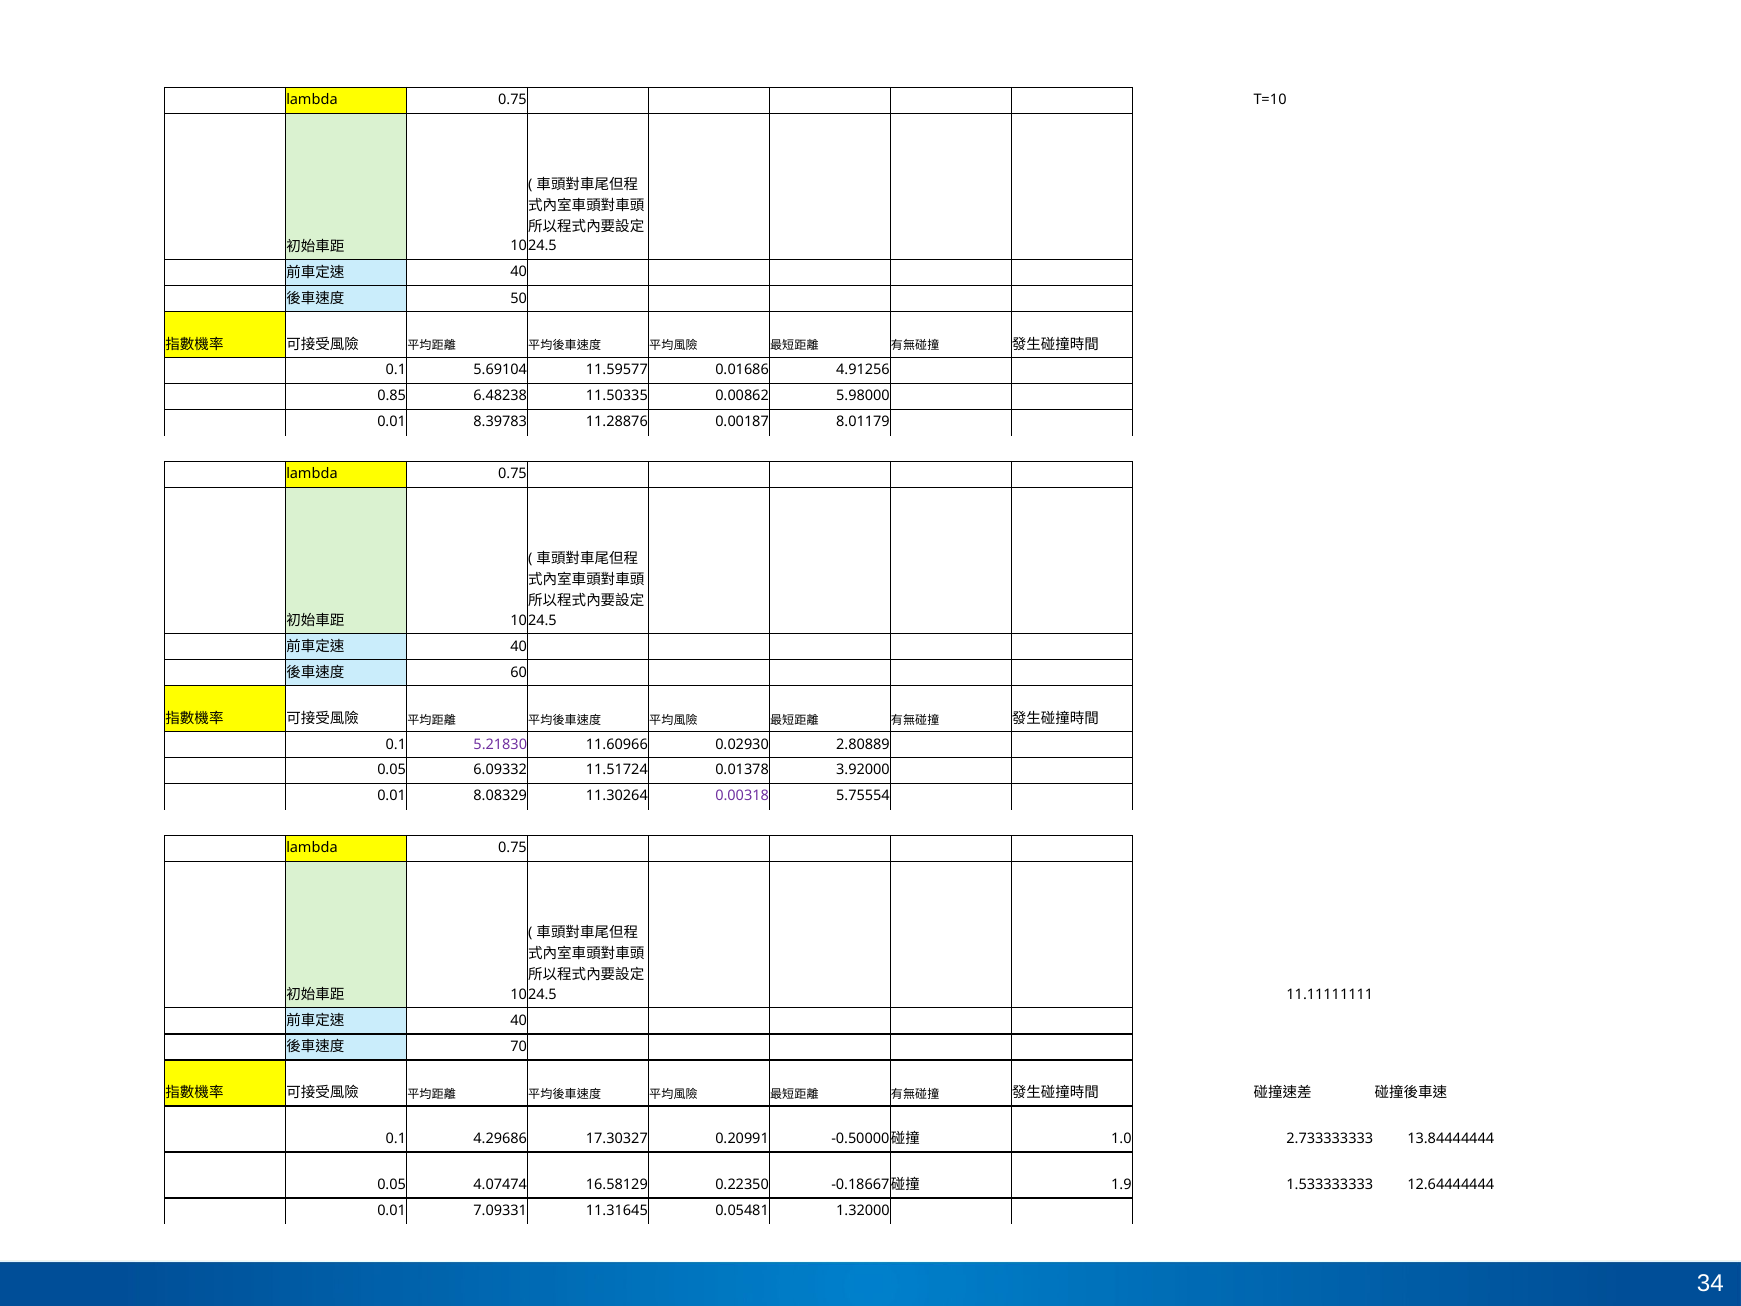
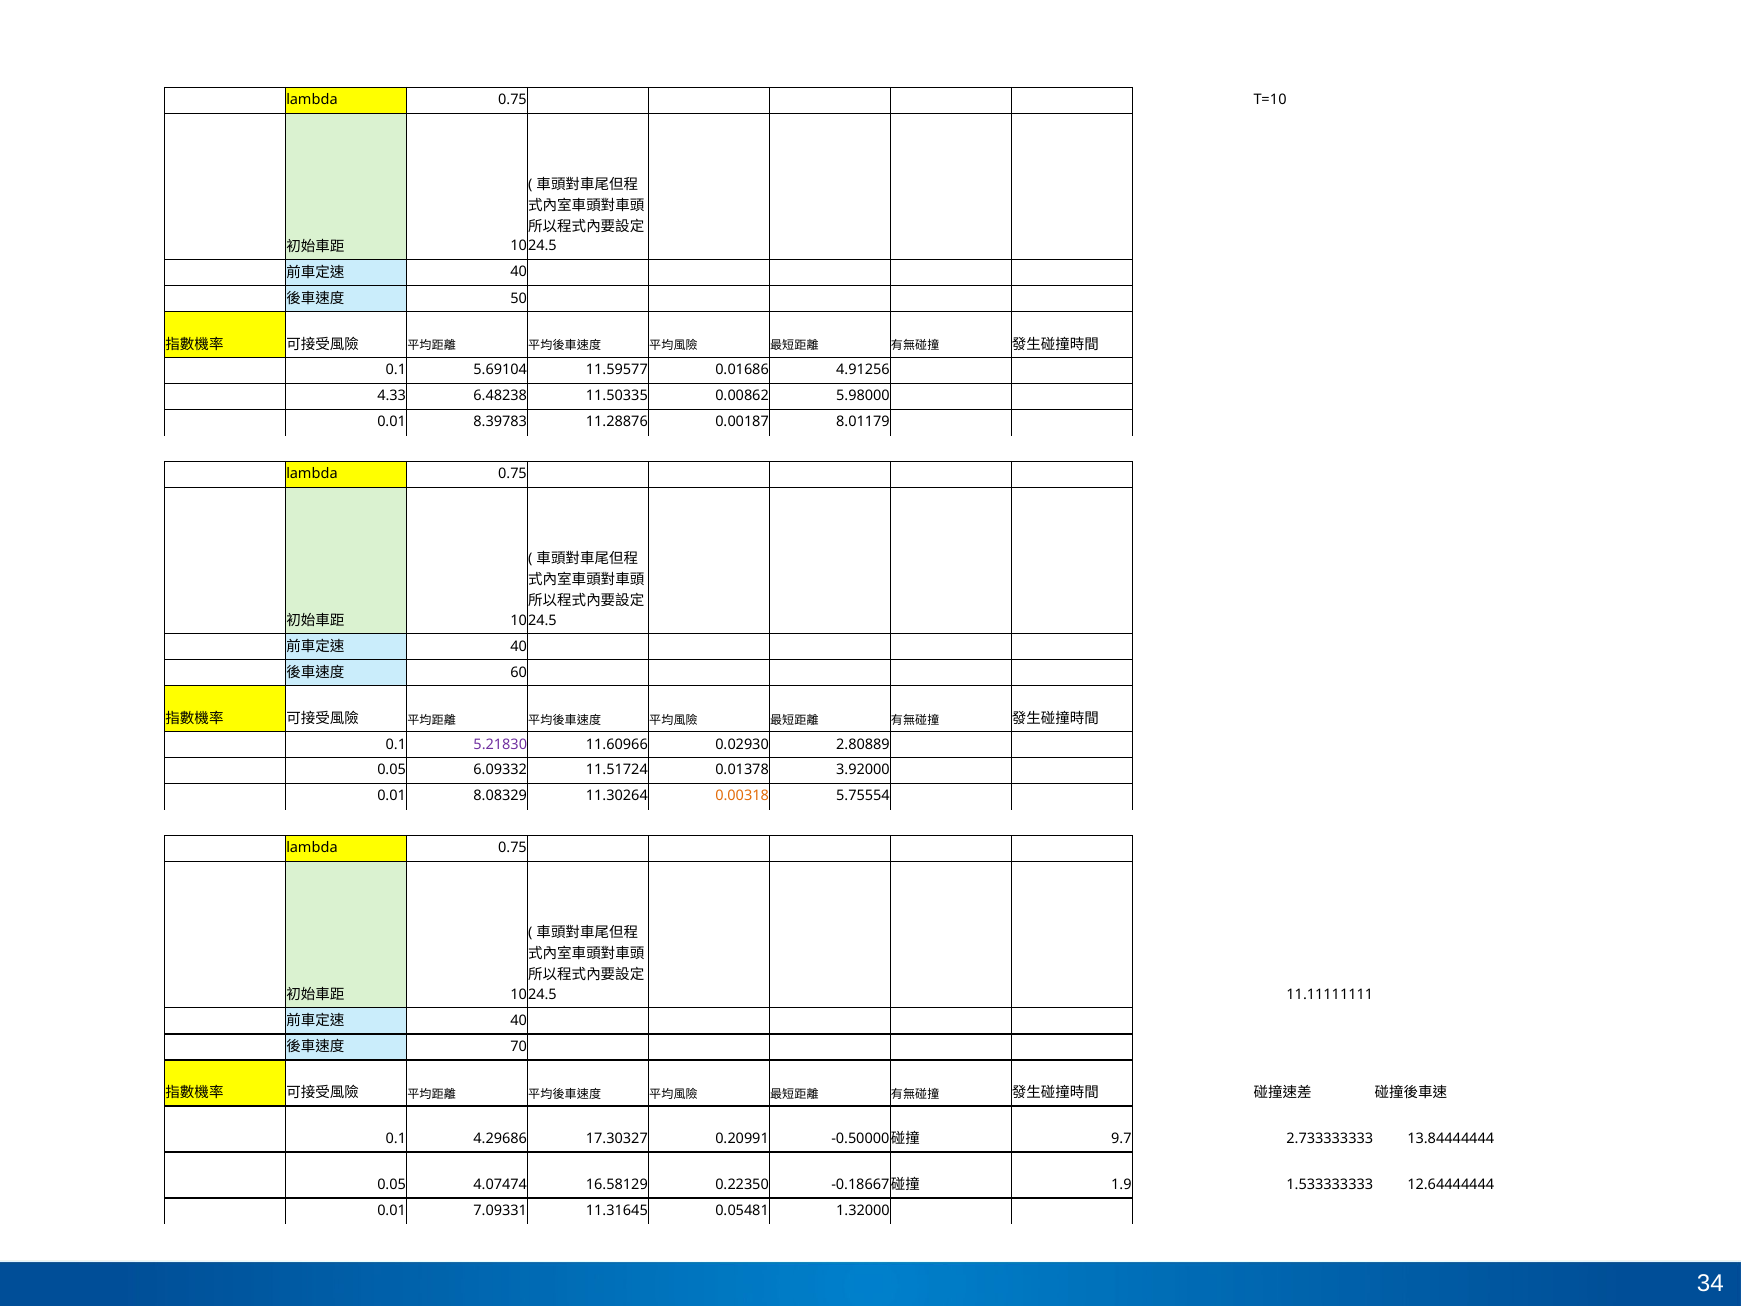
0.85: 0.85 -> 4.33
0.00318 colour: purple -> orange
1.0: 1.0 -> 9.7
